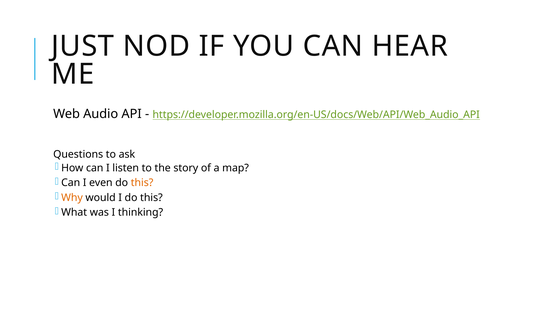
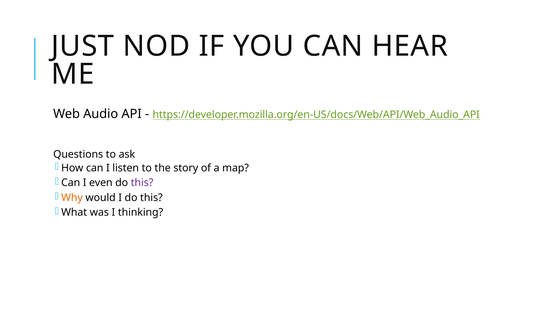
this at (142, 182) colour: orange -> purple
